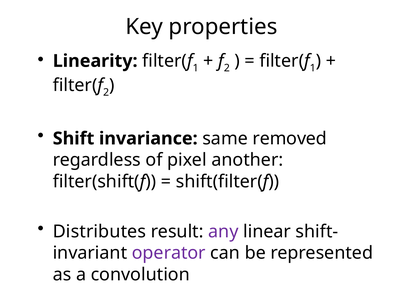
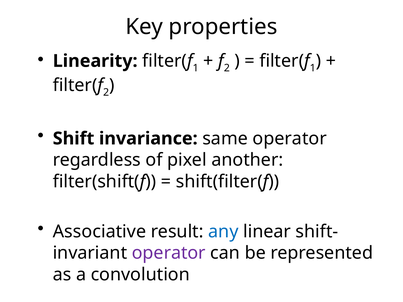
same removed: removed -> operator
Distributes: Distributes -> Associative
any colour: purple -> blue
